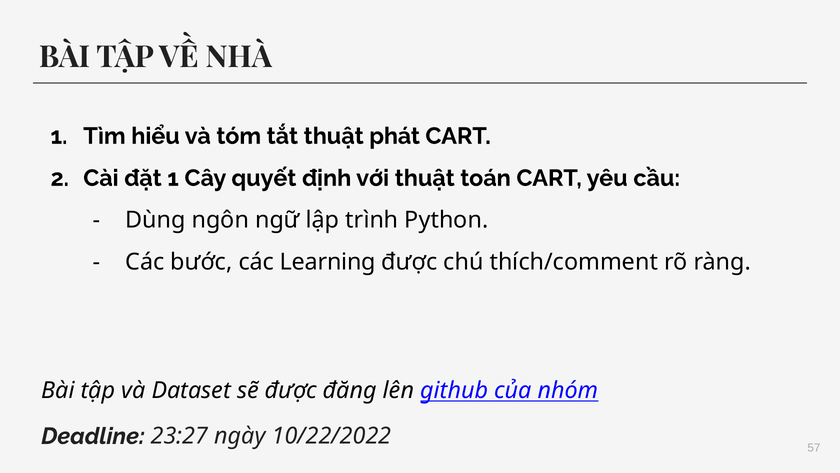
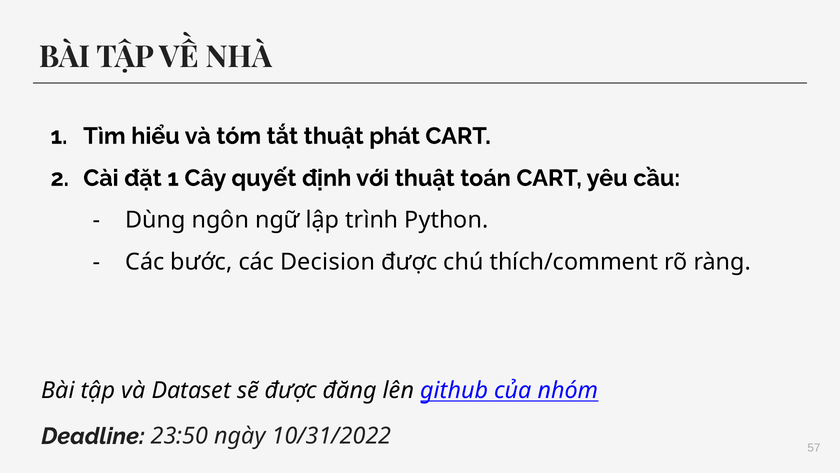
Learning: Learning -> Decision
23:27: 23:27 -> 23:50
10/22/2022: 10/22/2022 -> 10/31/2022
